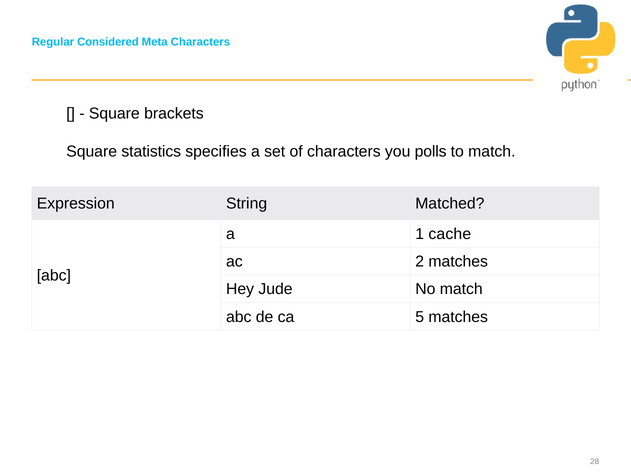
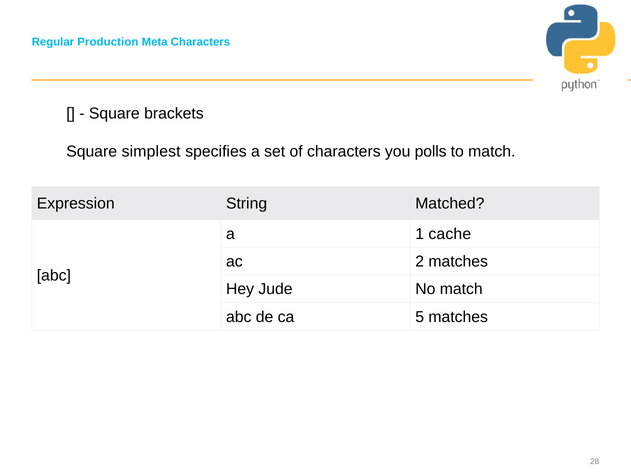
Considered: Considered -> Production
statistics: statistics -> simplest
